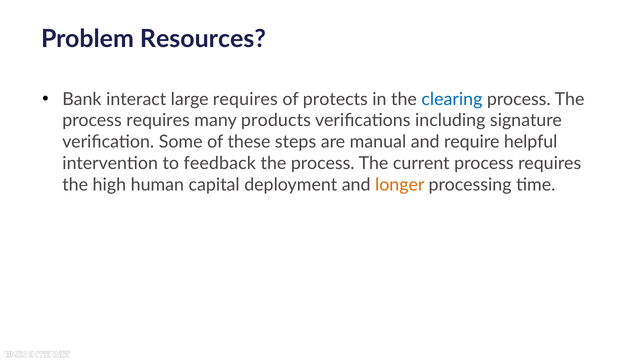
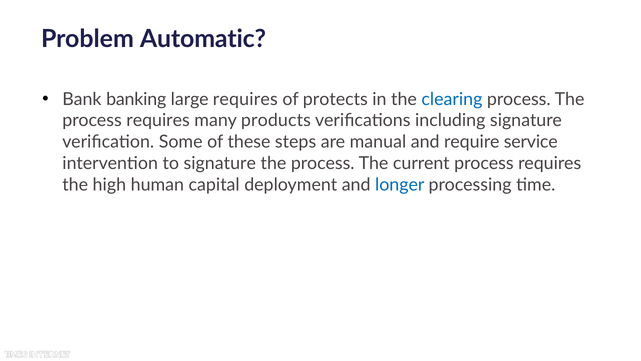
Resources: Resources -> Automatic
interact: interact -> banking
helpful: helpful -> service
to feedback: feedback -> signature
longer colour: orange -> blue
